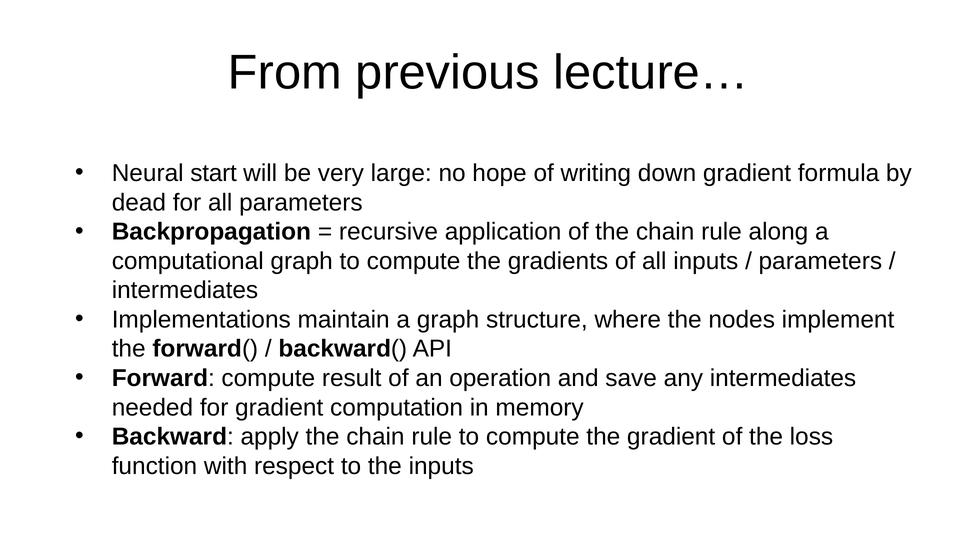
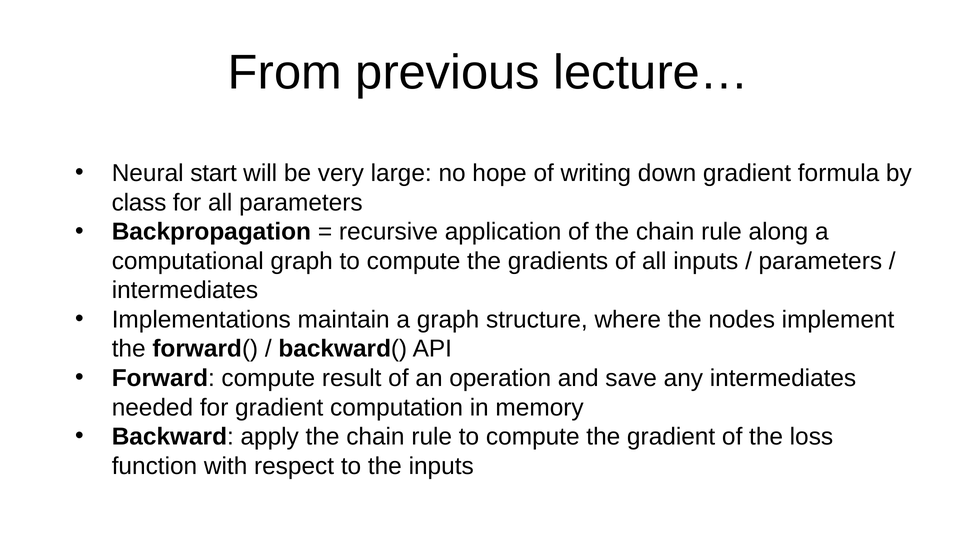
dead: dead -> class
